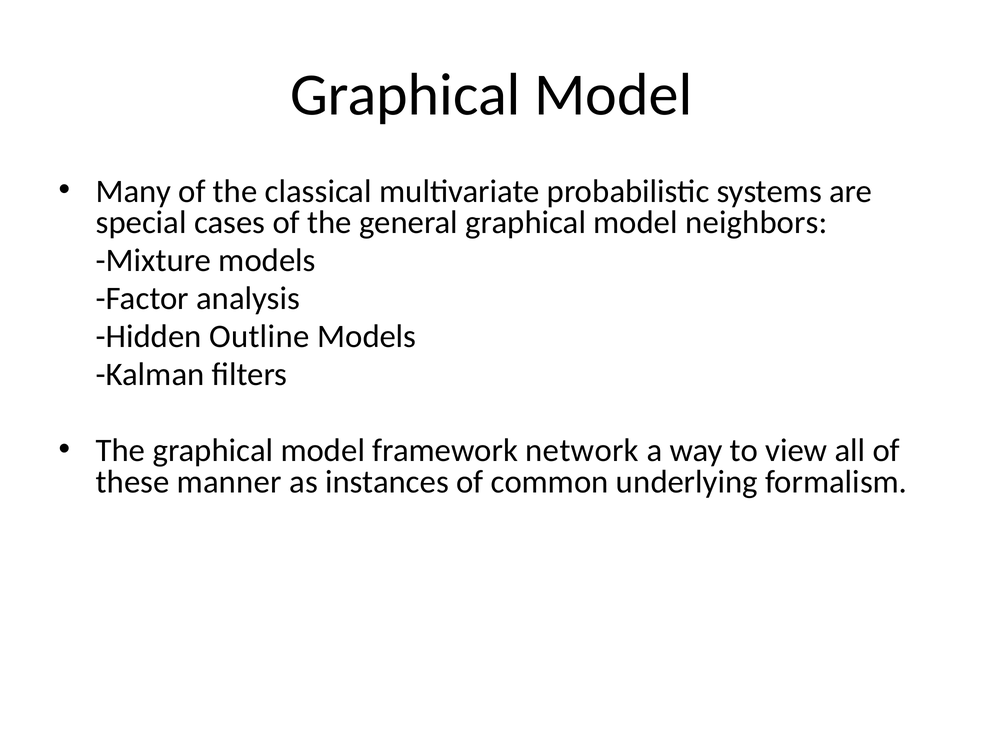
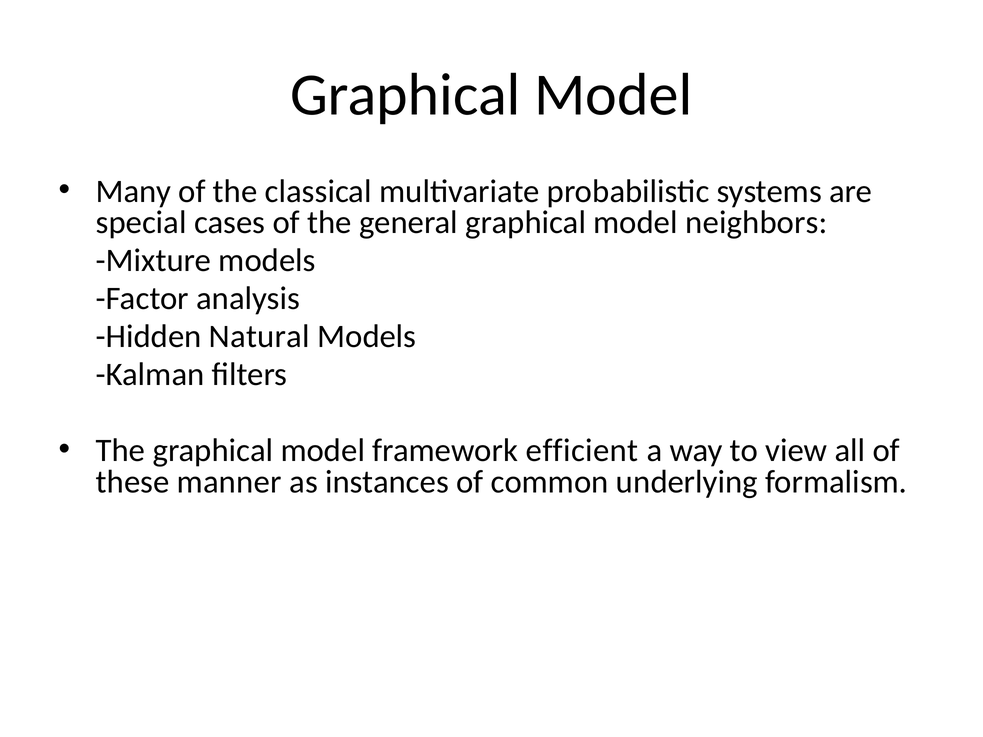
Outline: Outline -> Natural
network: network -> efficient
